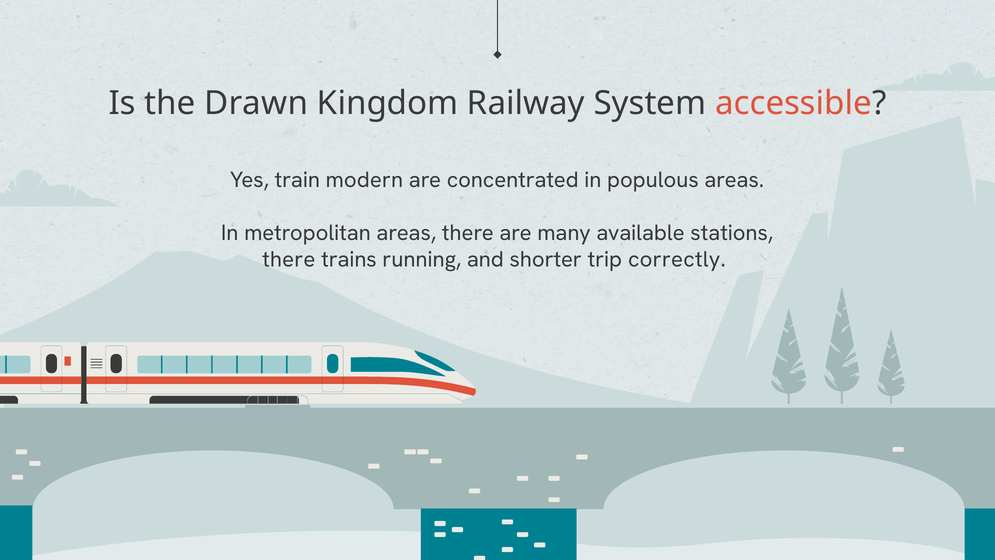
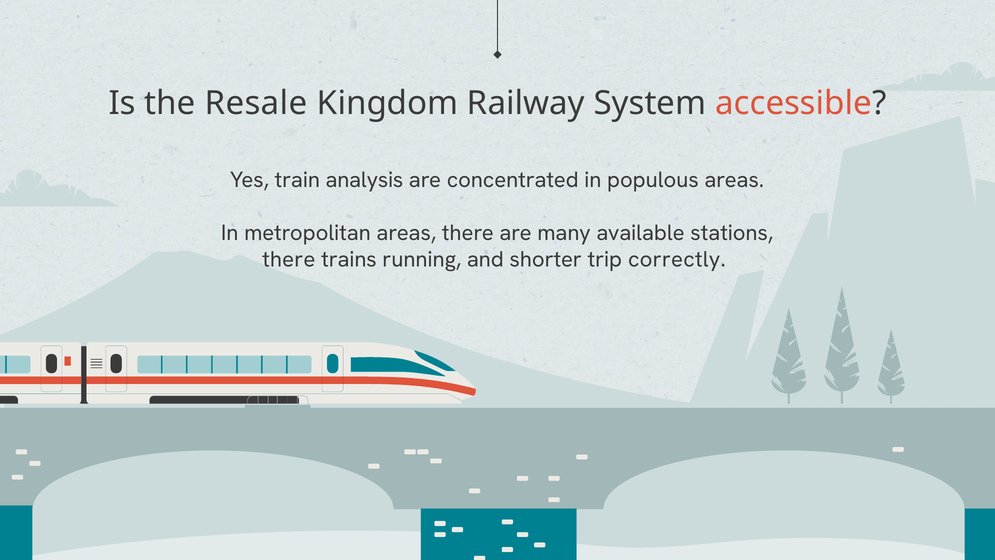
Drawn: Drawn -> Resale
modern: modern -> analysis
